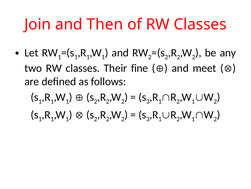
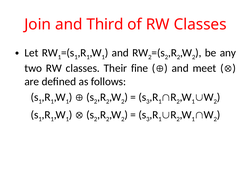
Then: Then -> Third
